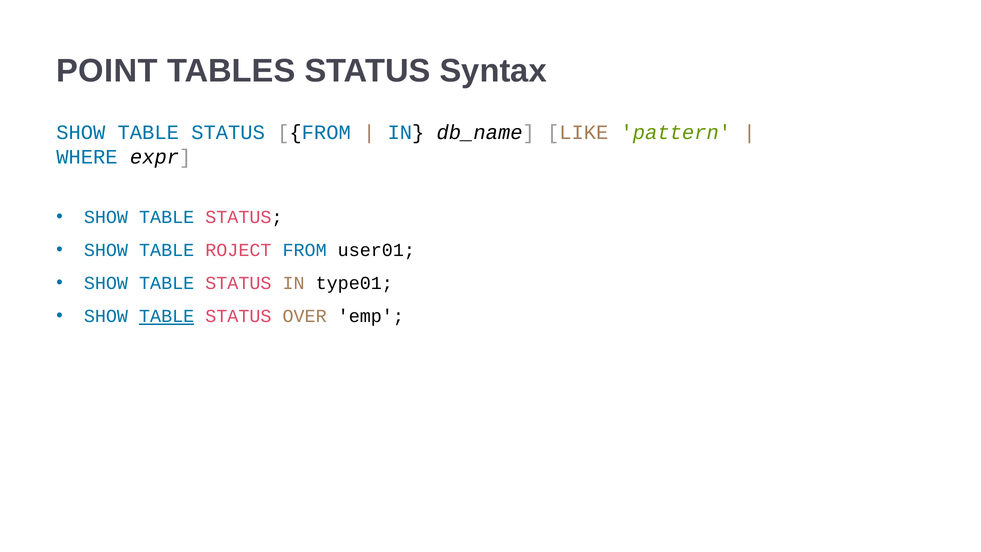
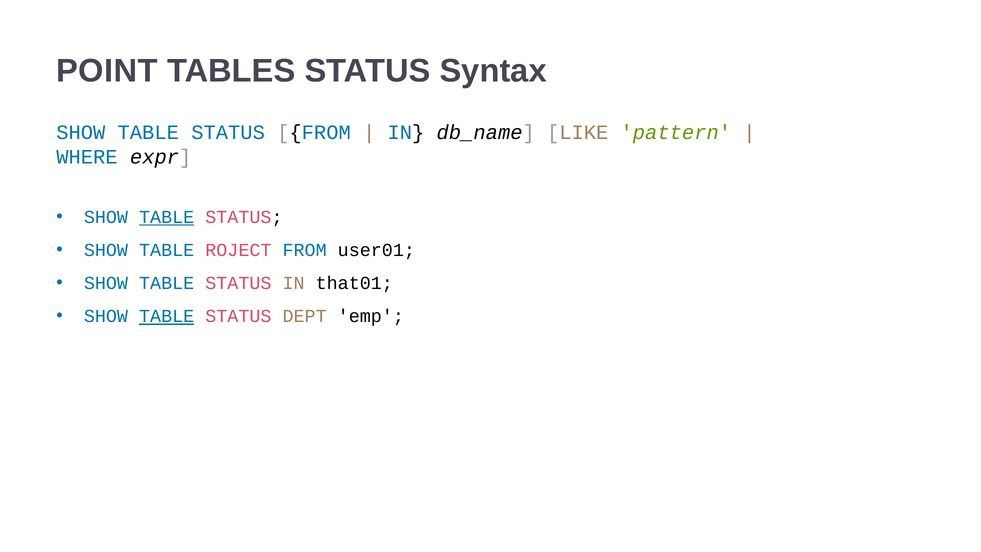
TABLE at (167, 217) underline: none -> present
type01: type01 -> that01
OVER: OVER -> DEPT
